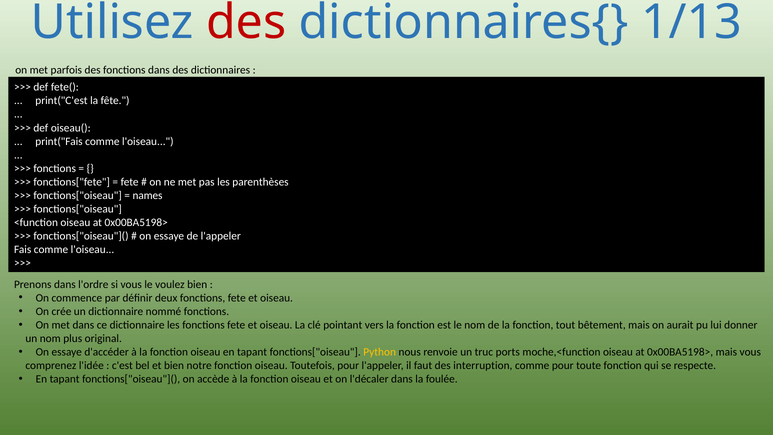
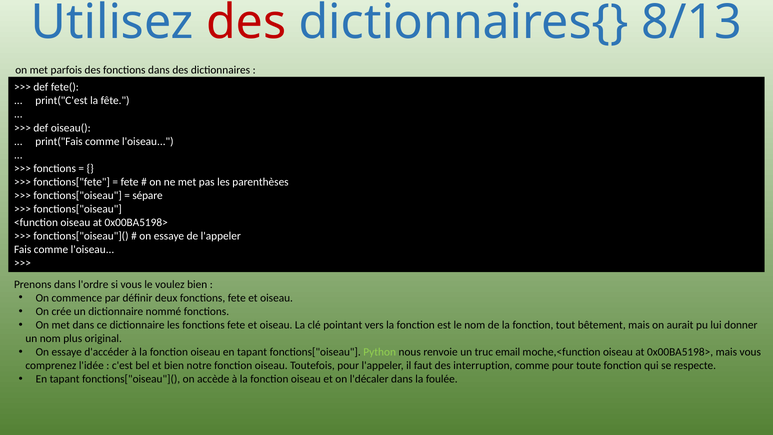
1/13: 1/13 -> 8/13
names: names -> sépare
Python colour: yellow -> light green
ports: ports -> email
